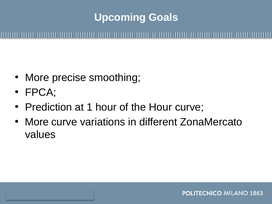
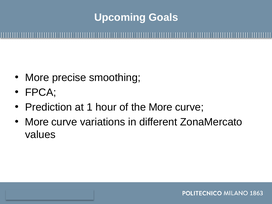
the Hour: Hour -> More
